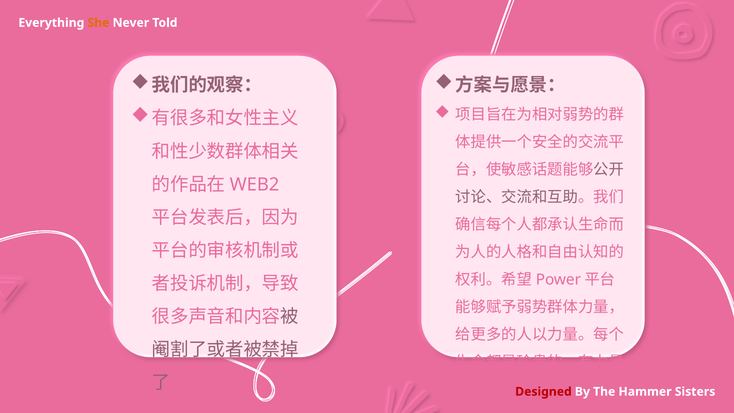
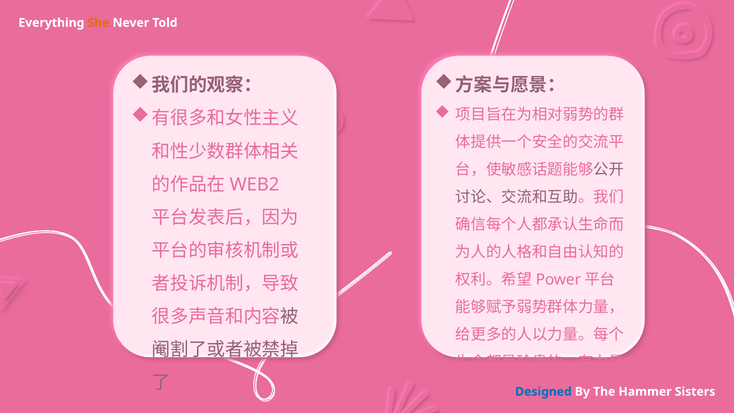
Designed colour: red -> blue
